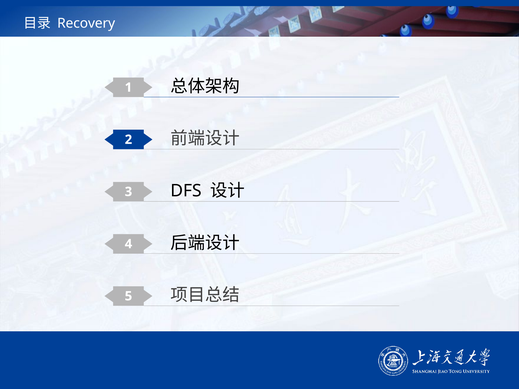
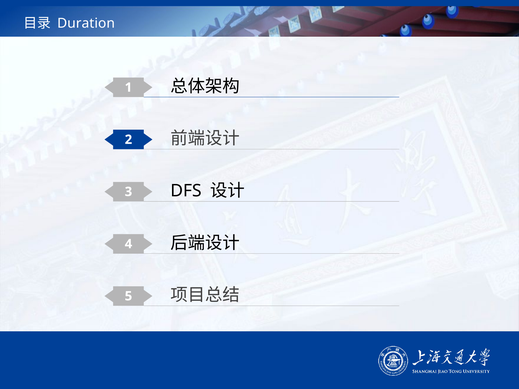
Recovery: Recovery -> Duration
